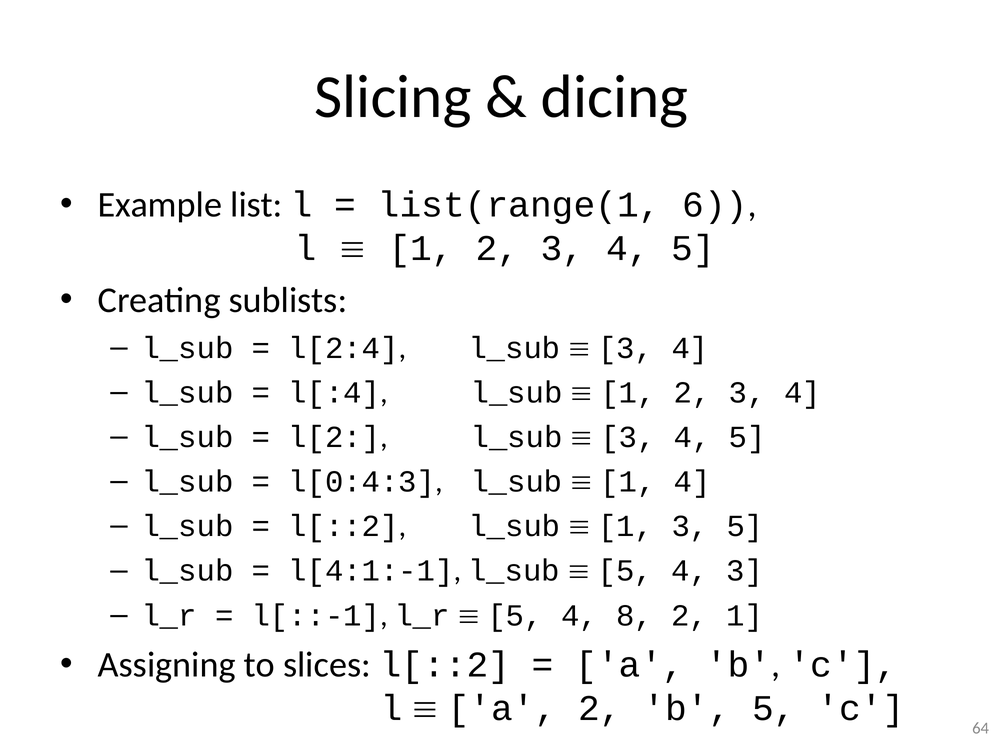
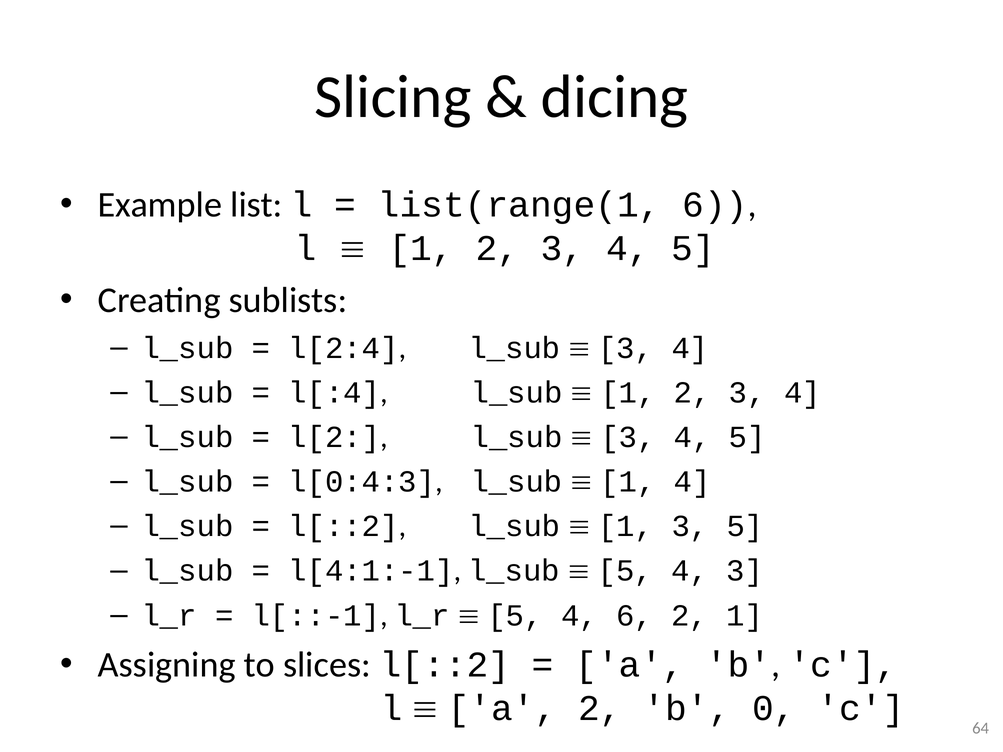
4 8: 8 -> 6
b 5: 5 -> 0
